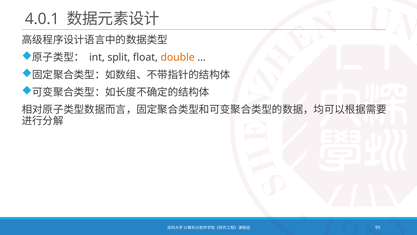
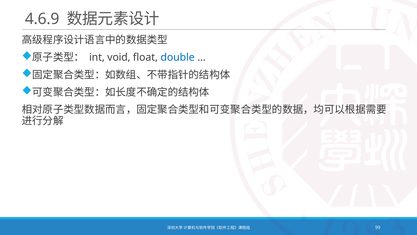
4.0.1: 4.0.1 -> 4.6.9
split: split -> void
double colour: orange -> blue
